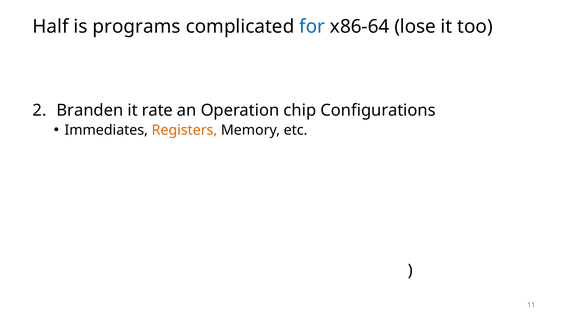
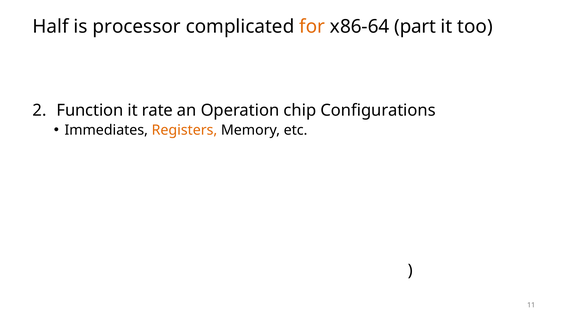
programs: programs -> processor
for colour: blue -> orange
lose: lose -> part
Branden: Branden -> Function
